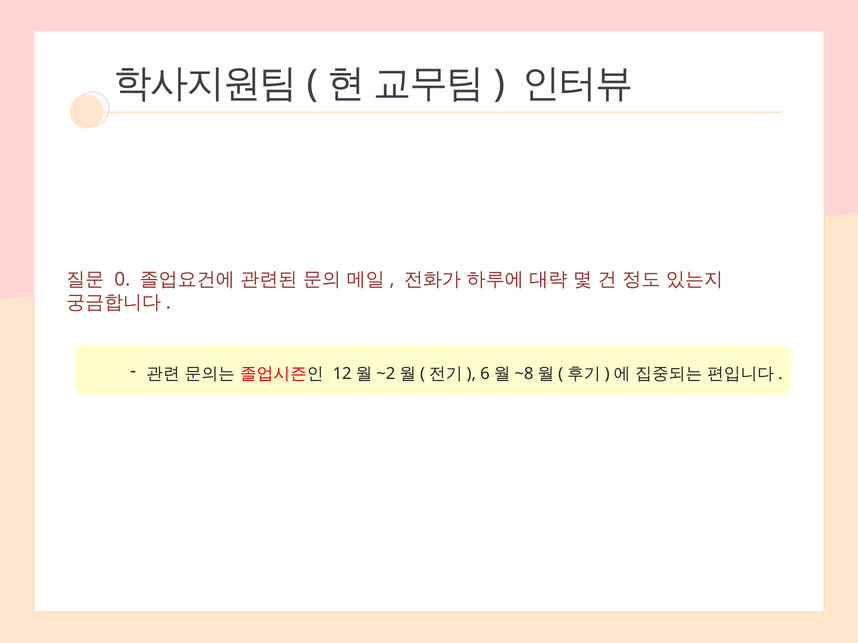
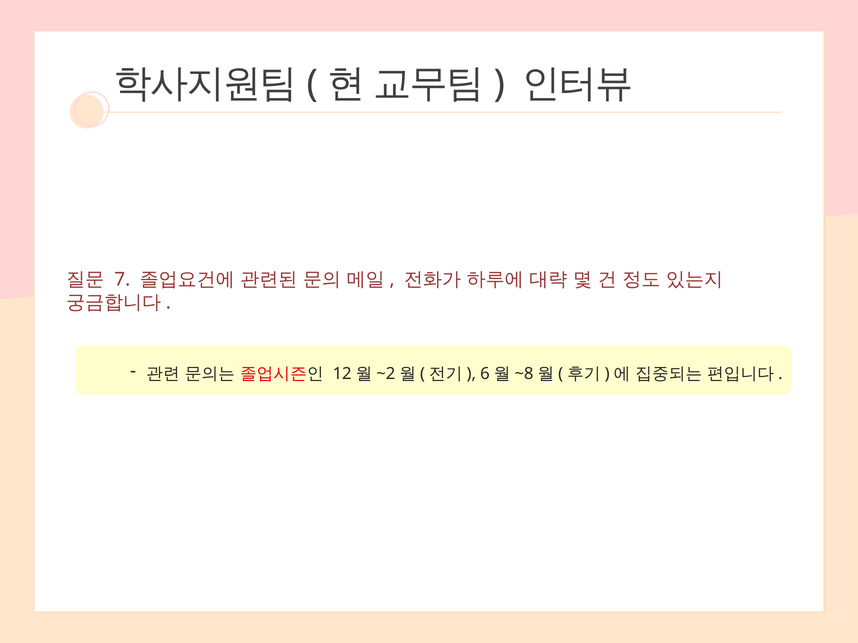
0: 0 -> 7
